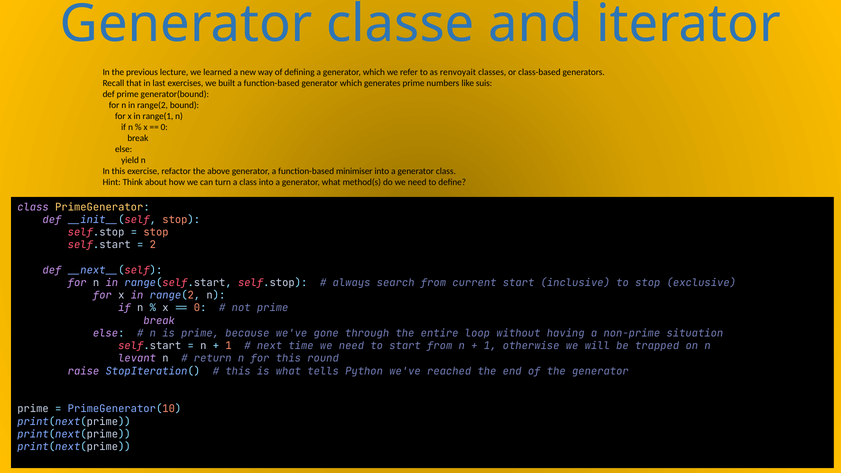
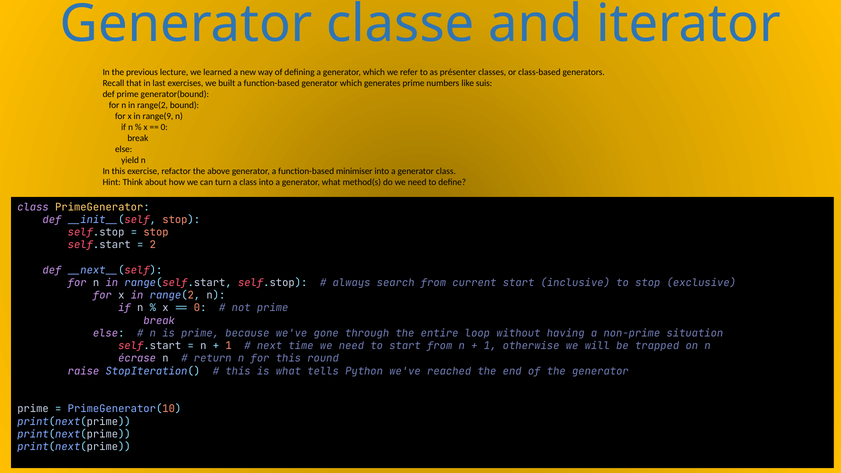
renvoyait: renvoyait -> présenter
range(1: range(1 -> range(9
levant: levant -> écrase
